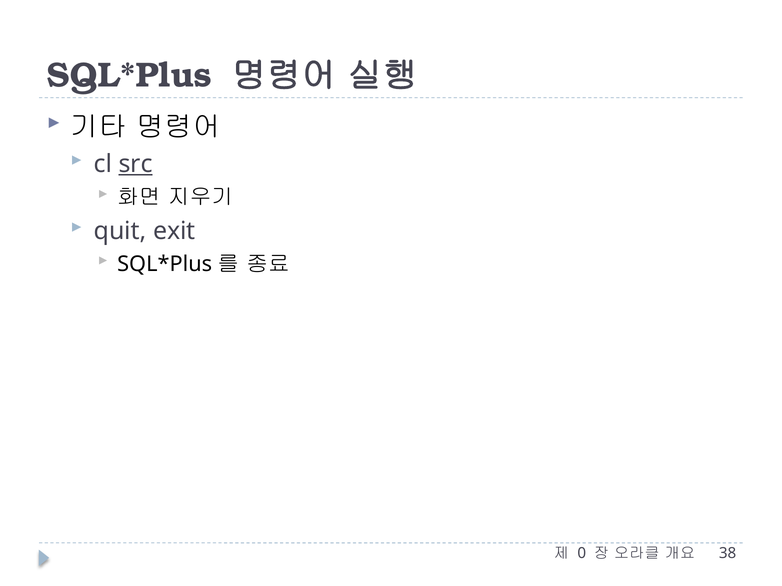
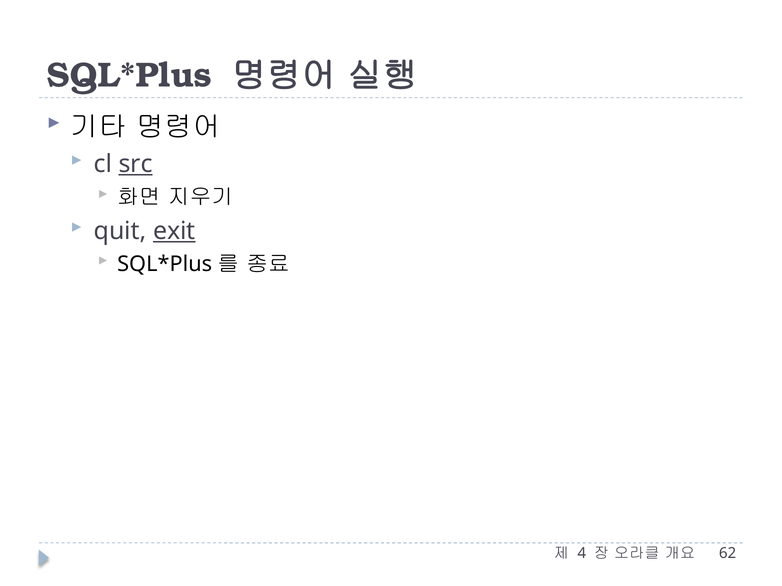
exit underline: none -> present
0: 0 -> 4
38: 38 -> 62
